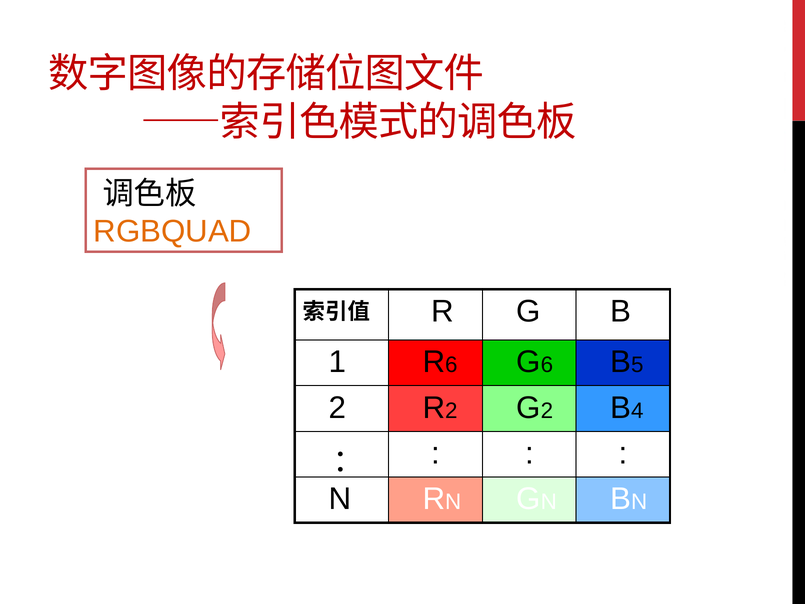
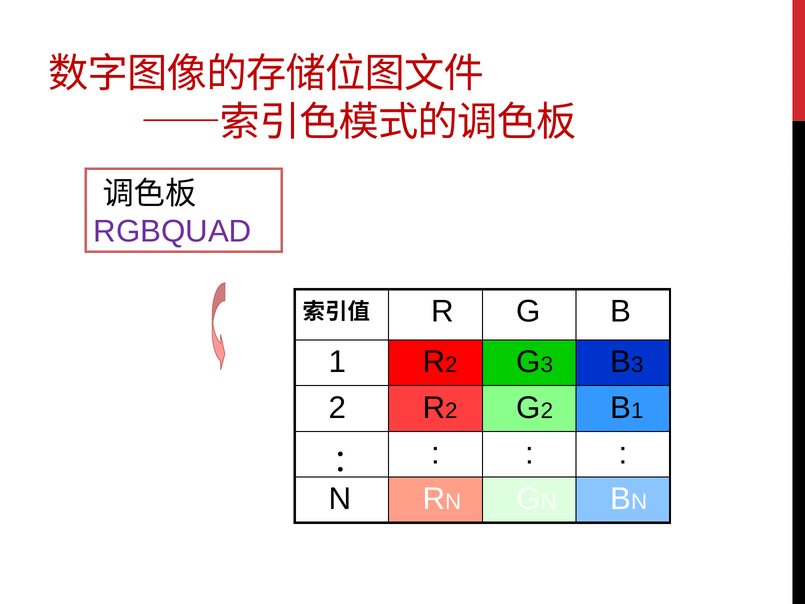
RGBQUAD colour: orange -> purple
1 R 6: 6 -> 2
G 6: 6 -> 3
B 5: 5 -> 3
2 B 4: 4 -> 1
